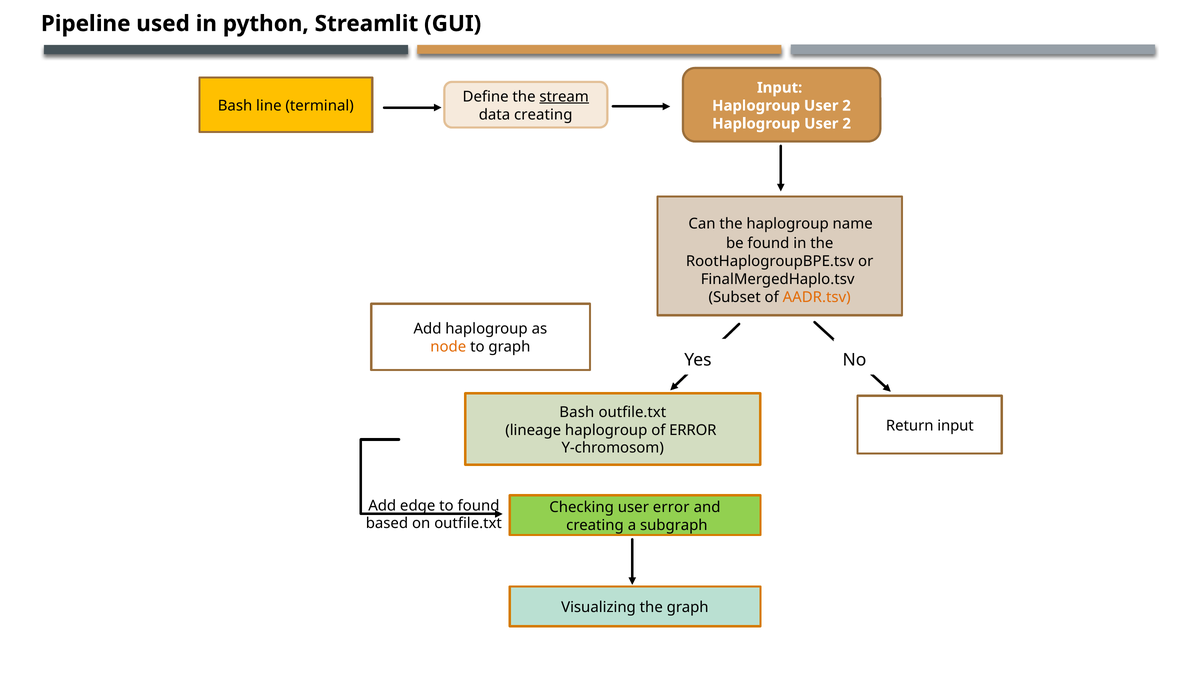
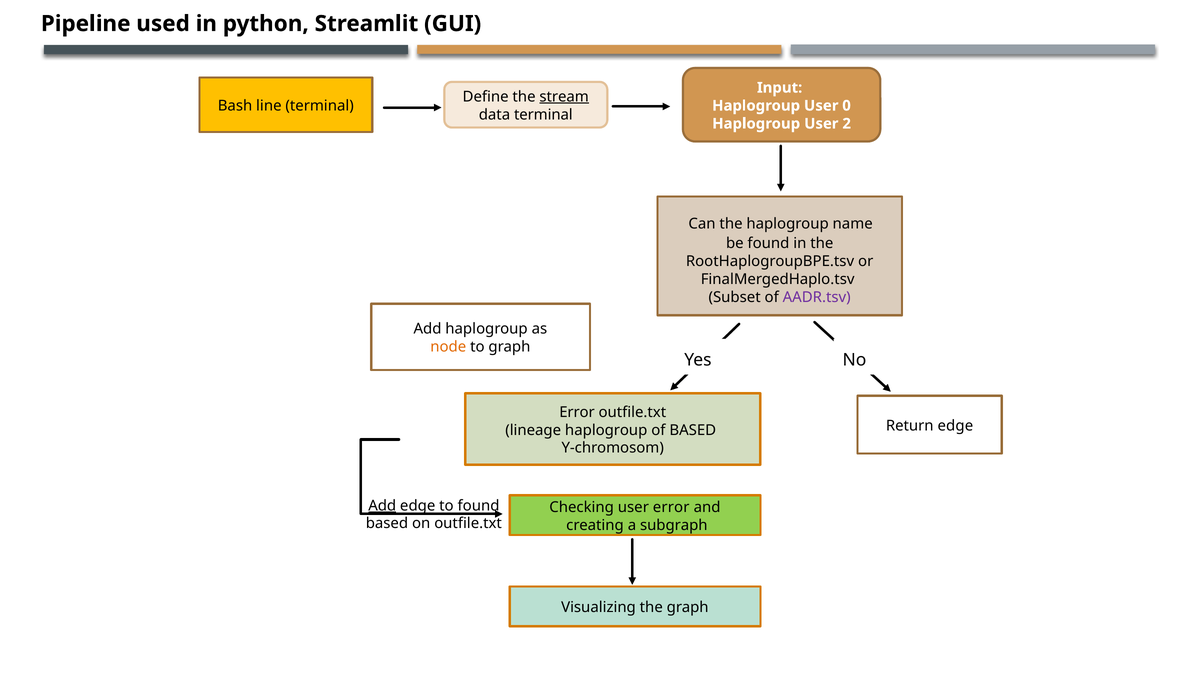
2 at (847, 106): 2 -> 0
data creating: creating -> terminal
AADR.tsv colour: orange -> purple
Bash at (577, 412): Bash -> Error
Return input: input -> edge
of ERROR: ERROR -> BASED
Add at (382, 506) underline: none -> present
